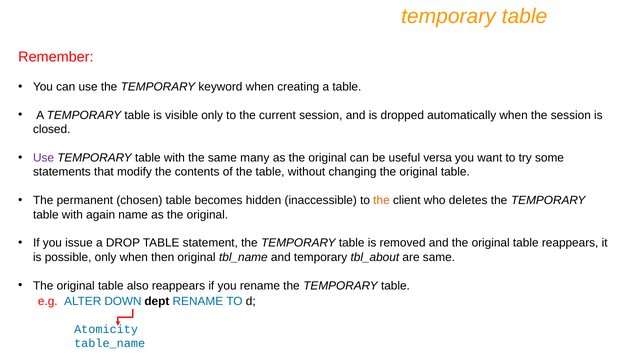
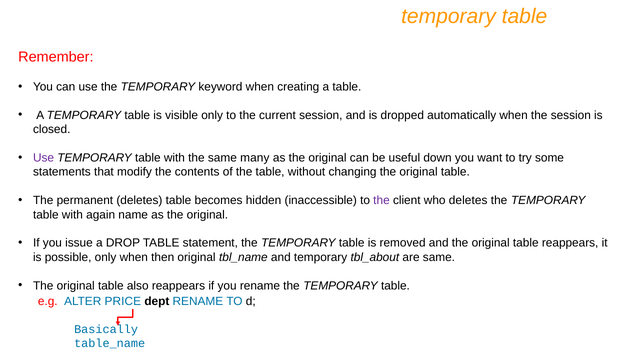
versa: versa -> down
permanent chosen: chosen -> deletes
the at (381, 200) colour: orange -> purple
DOWN: DOWN -> PRICE
Atomicity: Atomicity -> Basically
